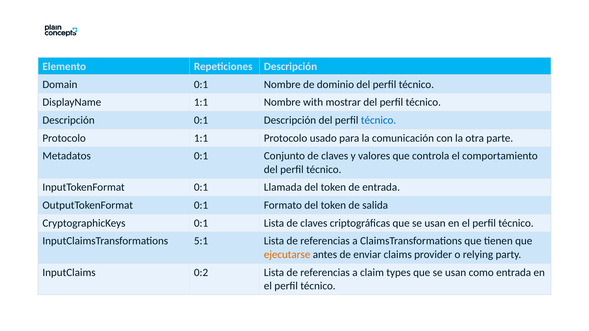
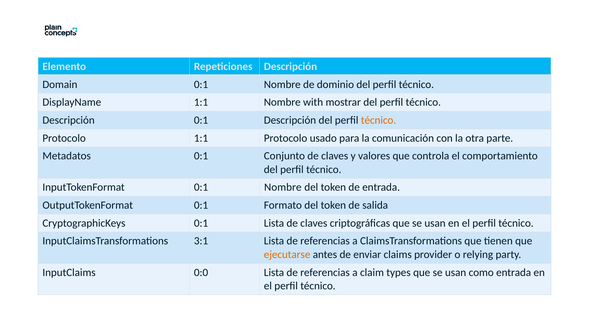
técnico at (379, 120) colour: blue -> orange
InputTokenFormat 0:1 Llamada: Llamada -> Nombre
5:1: 5:1 -> 3:1
0:2: 0:2 -> 0:0
